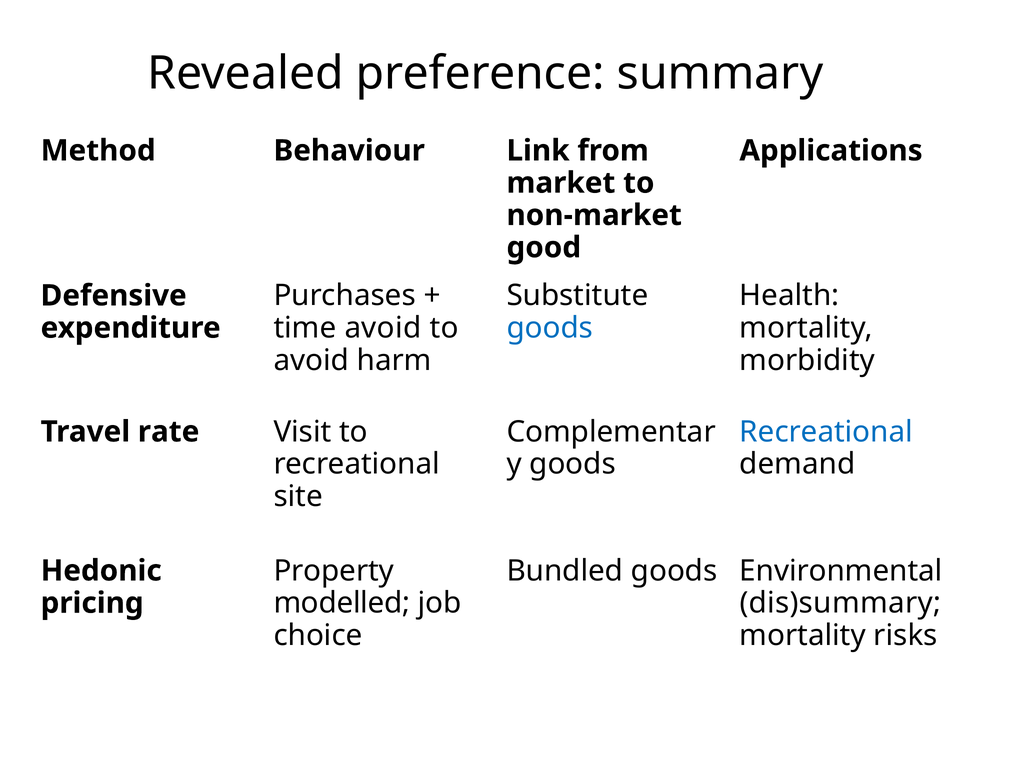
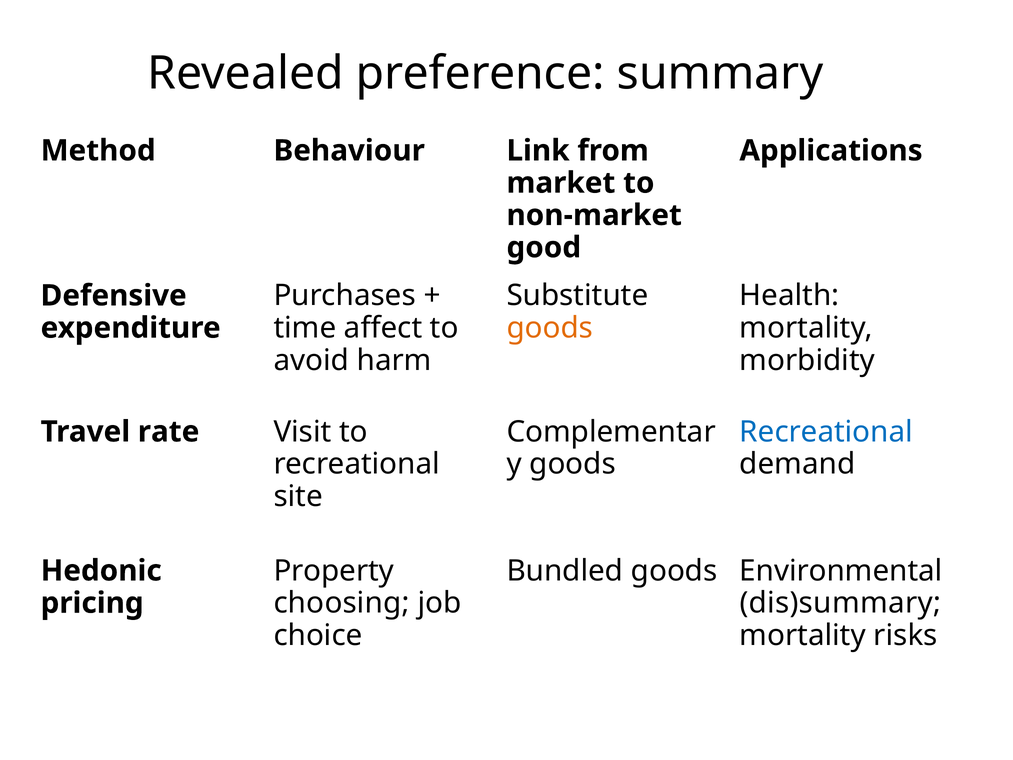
time avoid: avoid -> affect
goods at (550, 328) colour: blue -> orange
modelled: modelled -> choosing
